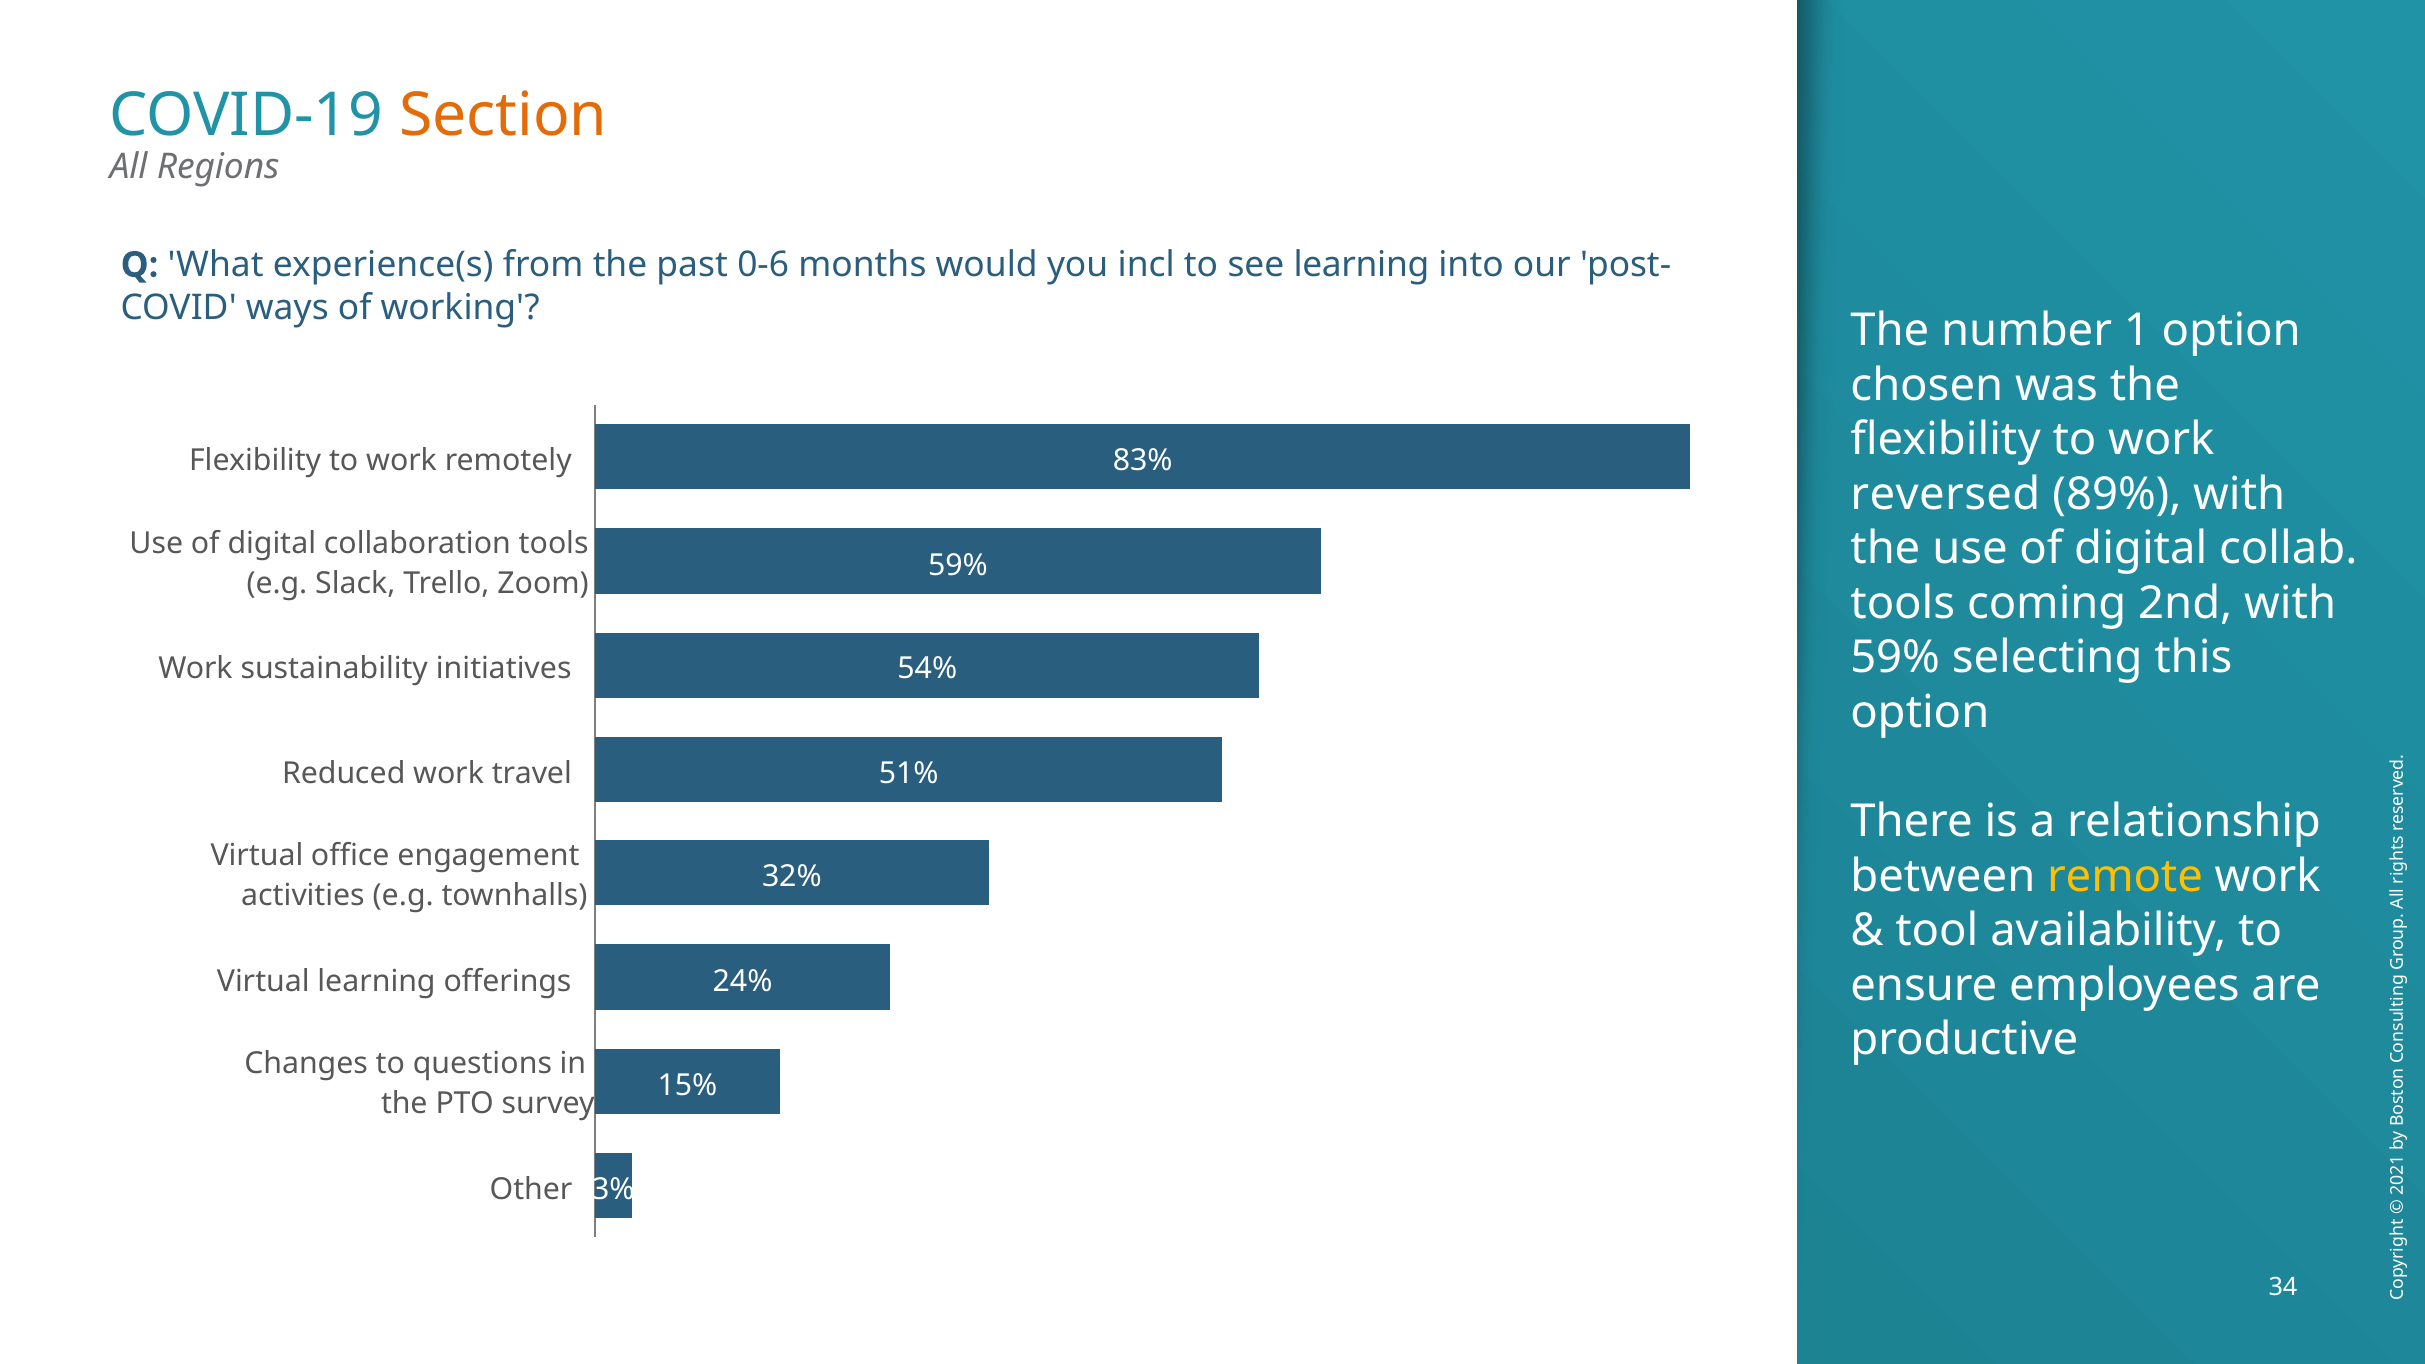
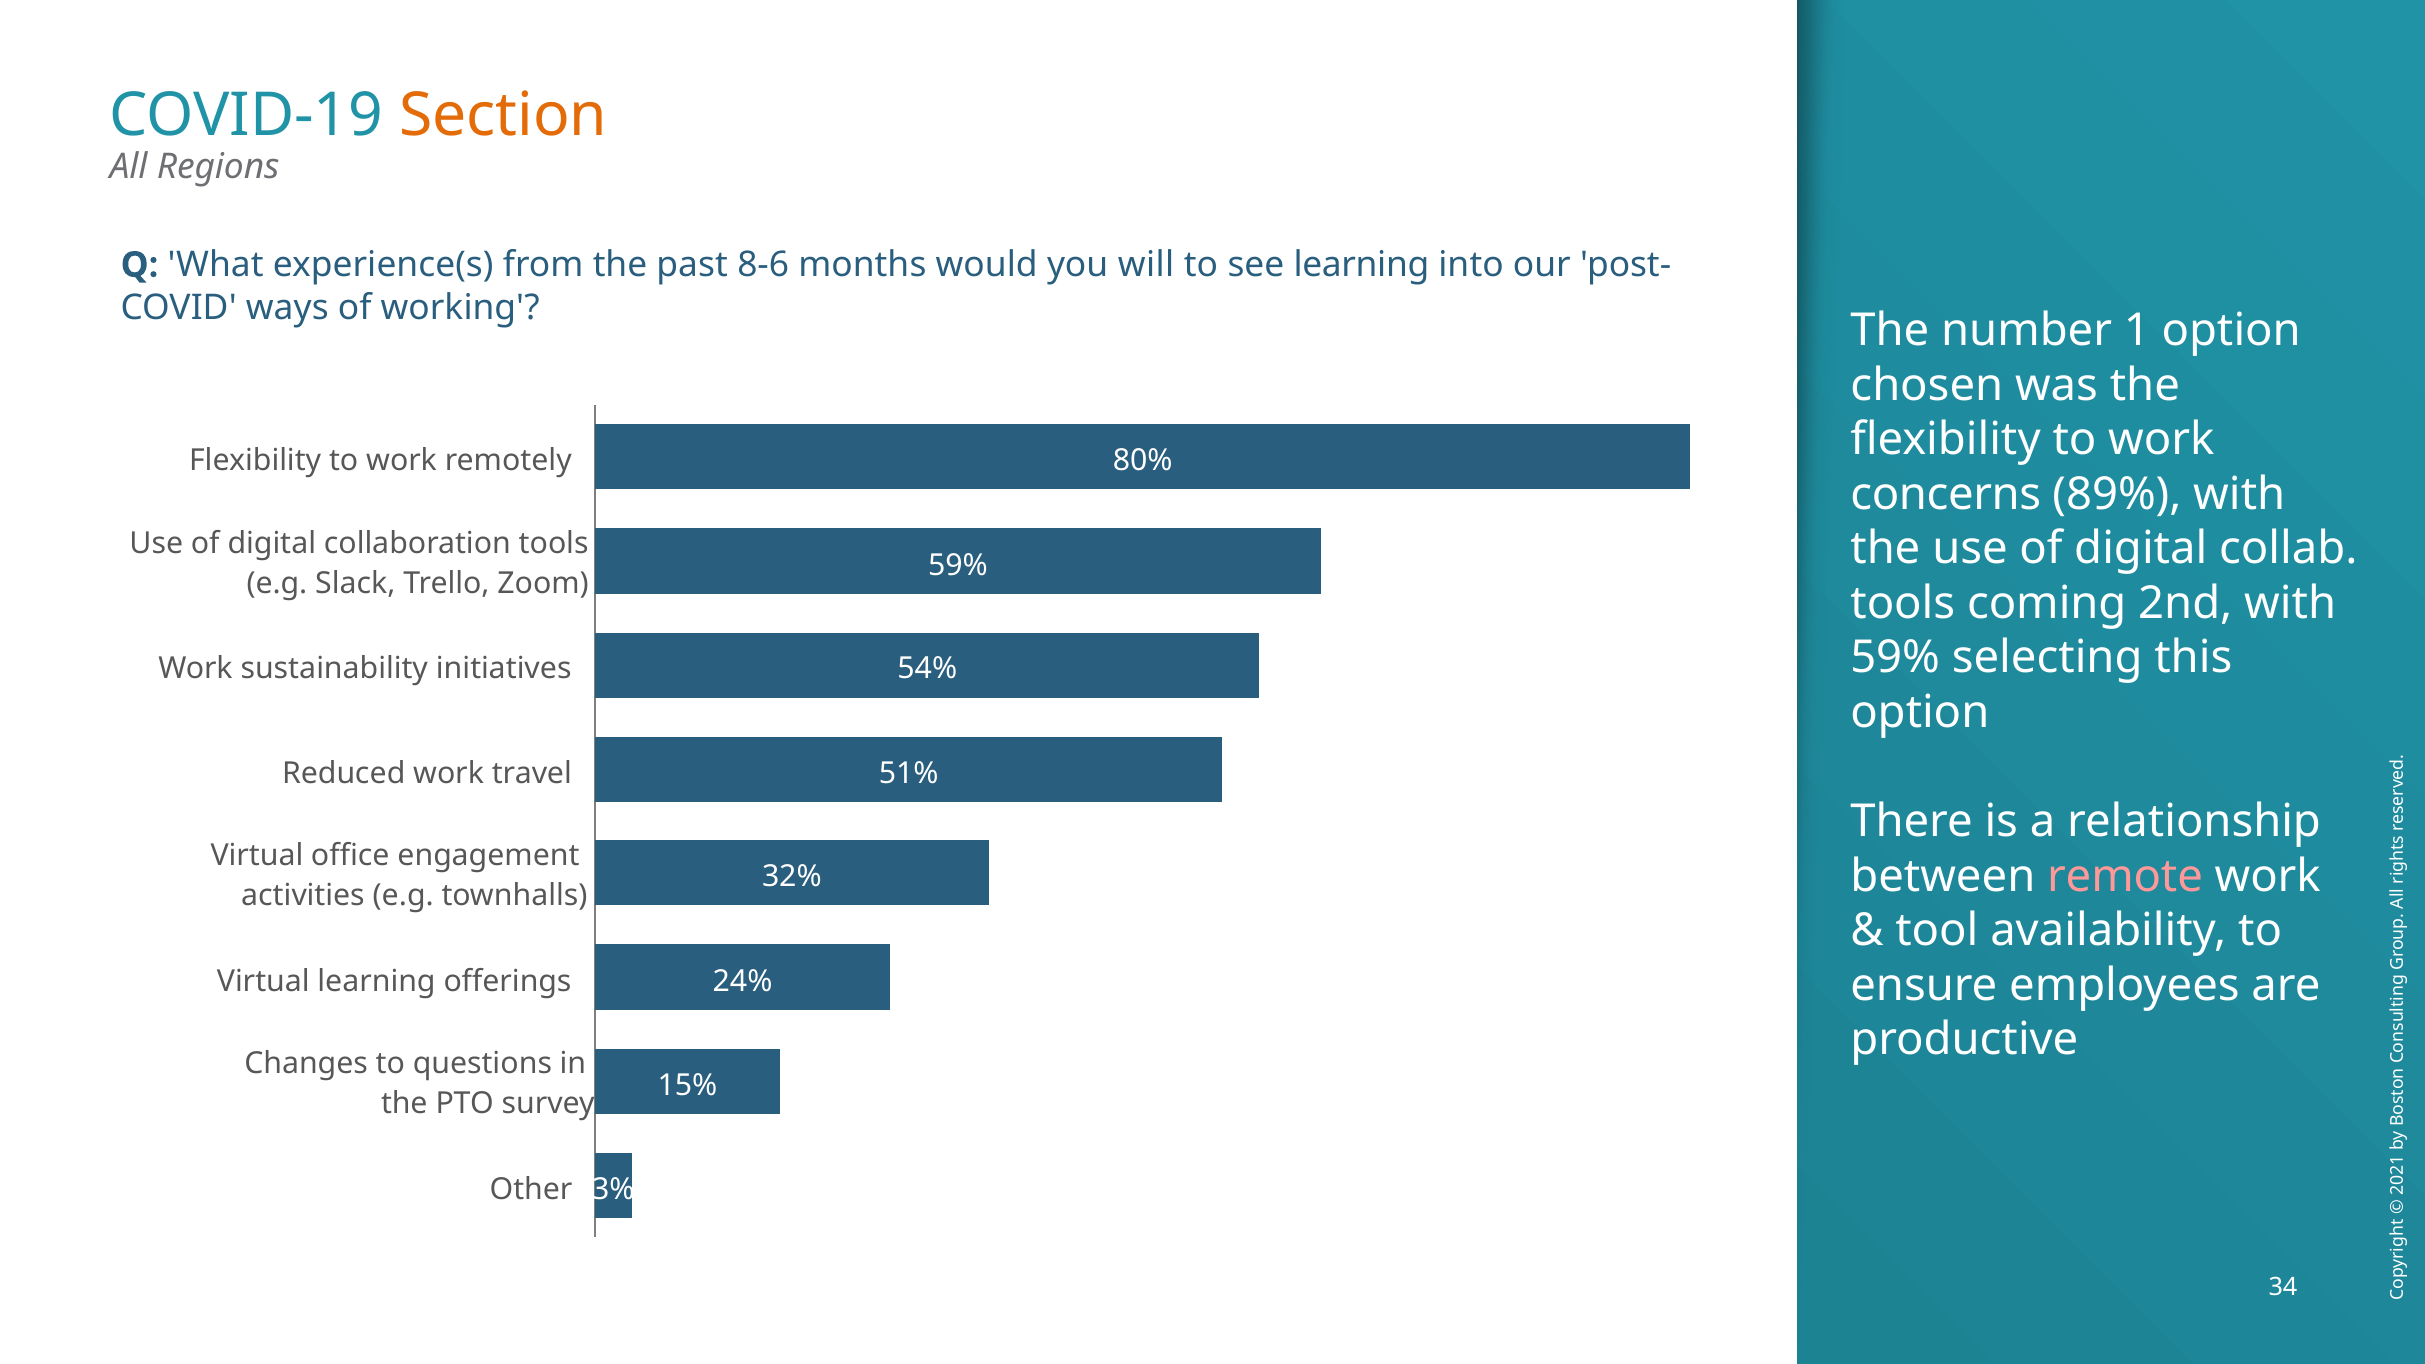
0-6: 0-6 -> 8-6
incl: incl -> will
83%: 83% -> 80%
reversed: reversed -> concerns
remote colour: yellow -> pink
